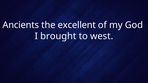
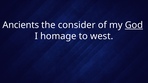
excellent: excellent -> consider
God underline: none -> present
brought: brought -> homage
